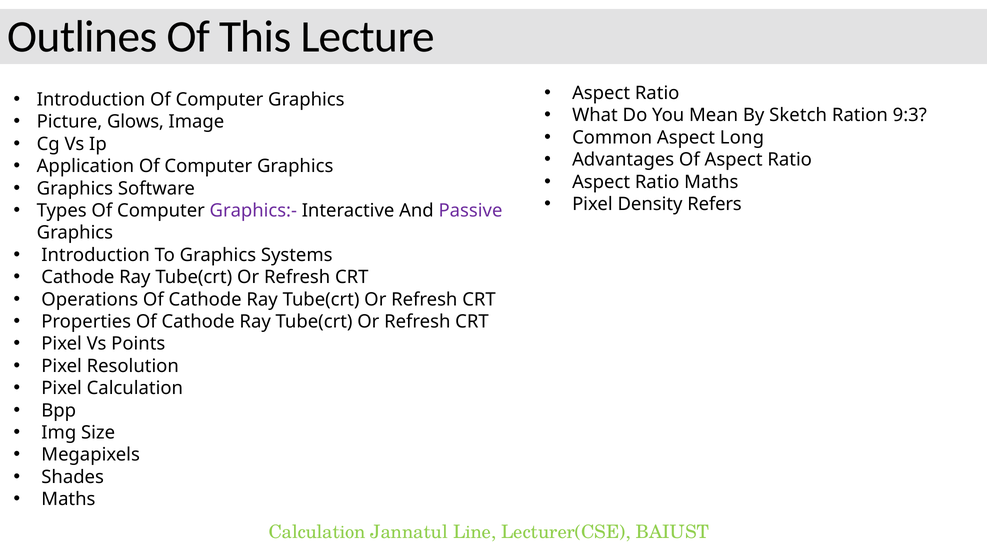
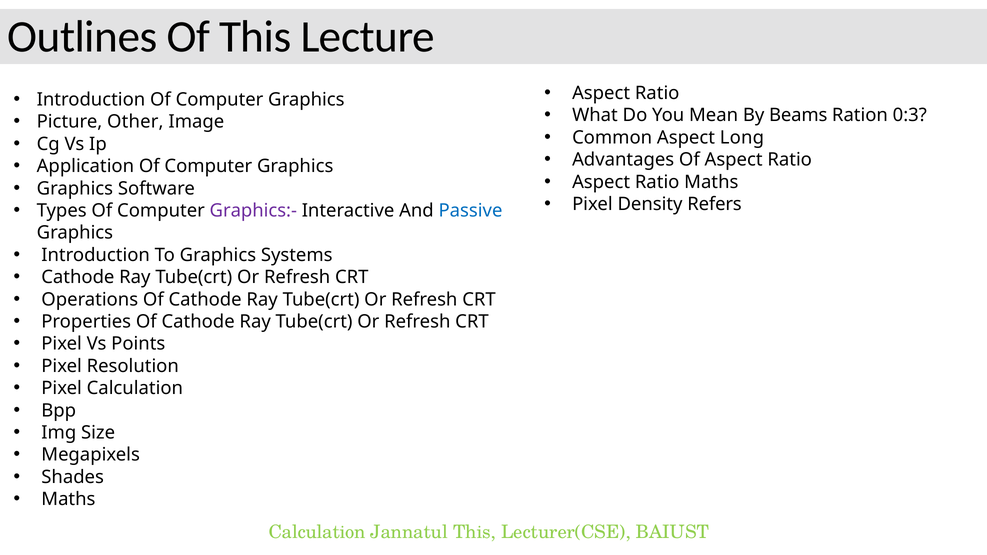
Sketch: Sketch -> Beams
9:3: 9:3 -> 0:3
Glows: Glows -> Other
Passive colour: purple -> blue
Jannatul Line: Line -> This
